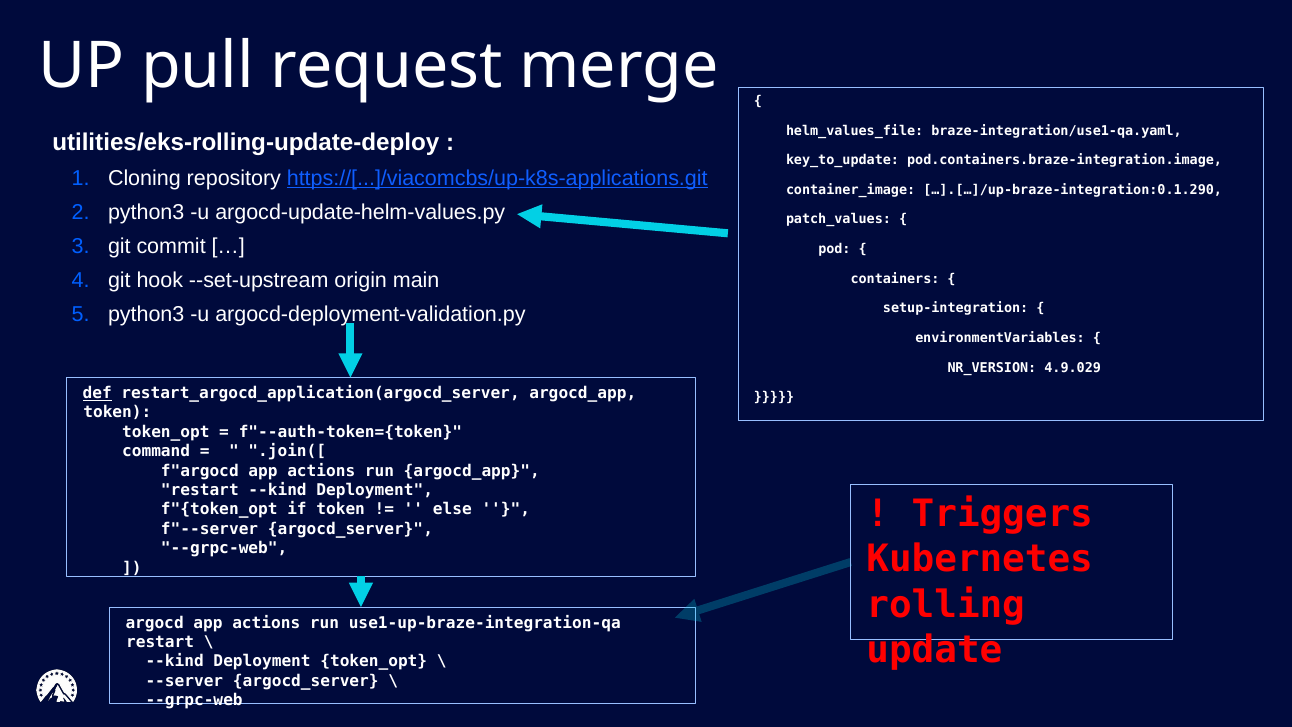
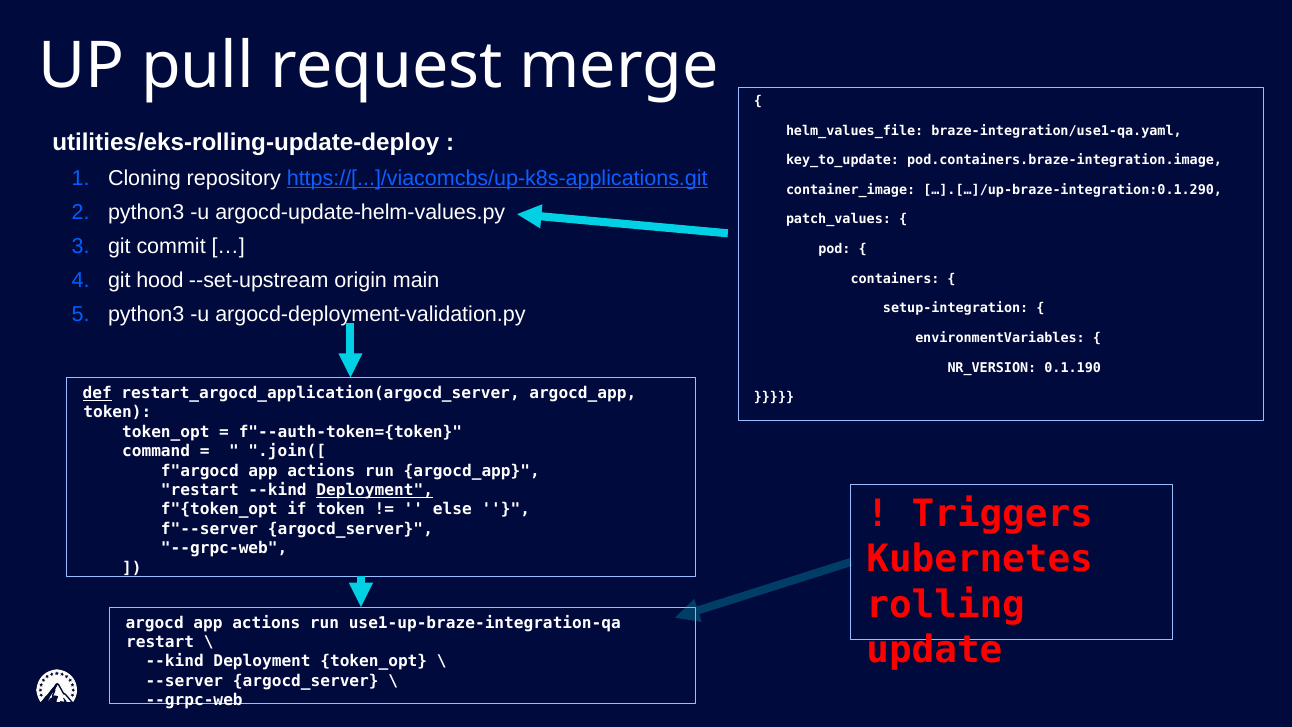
hook: hook -> hood
4.9.029: 4.9.029 -> 0.1.190
Deployment at (375, 490) underline: none -> present
